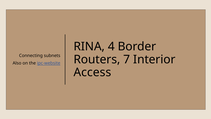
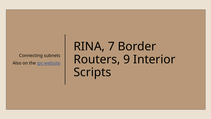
4: 4 -> 7
7: 7 -> 9
Access: Access -> Scripts
